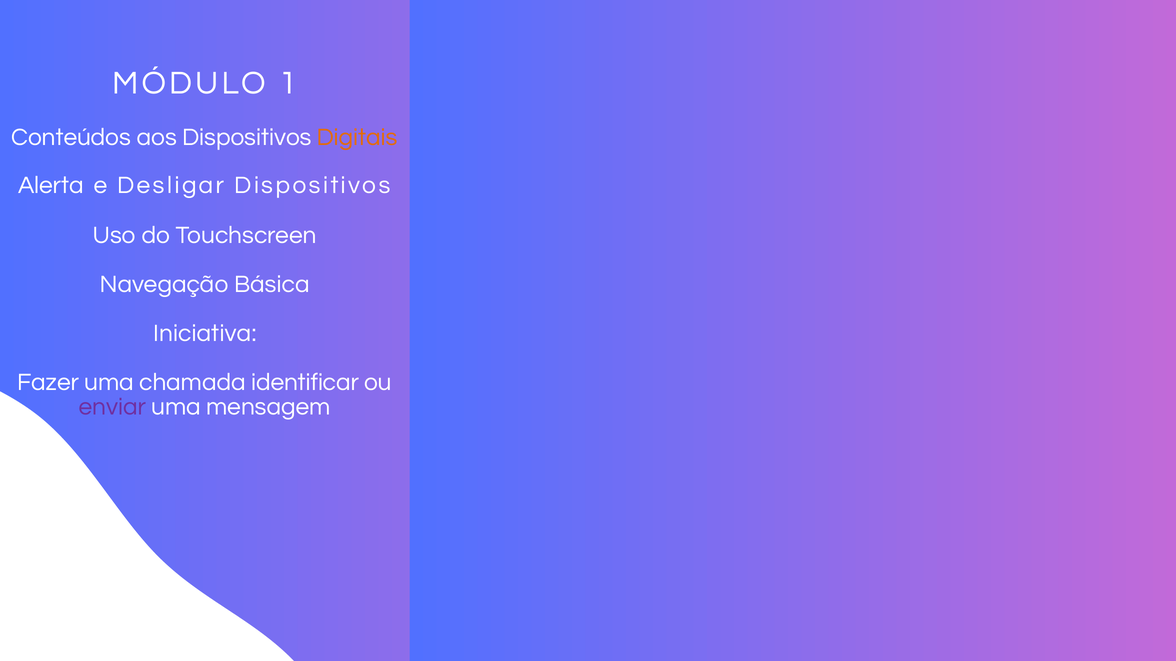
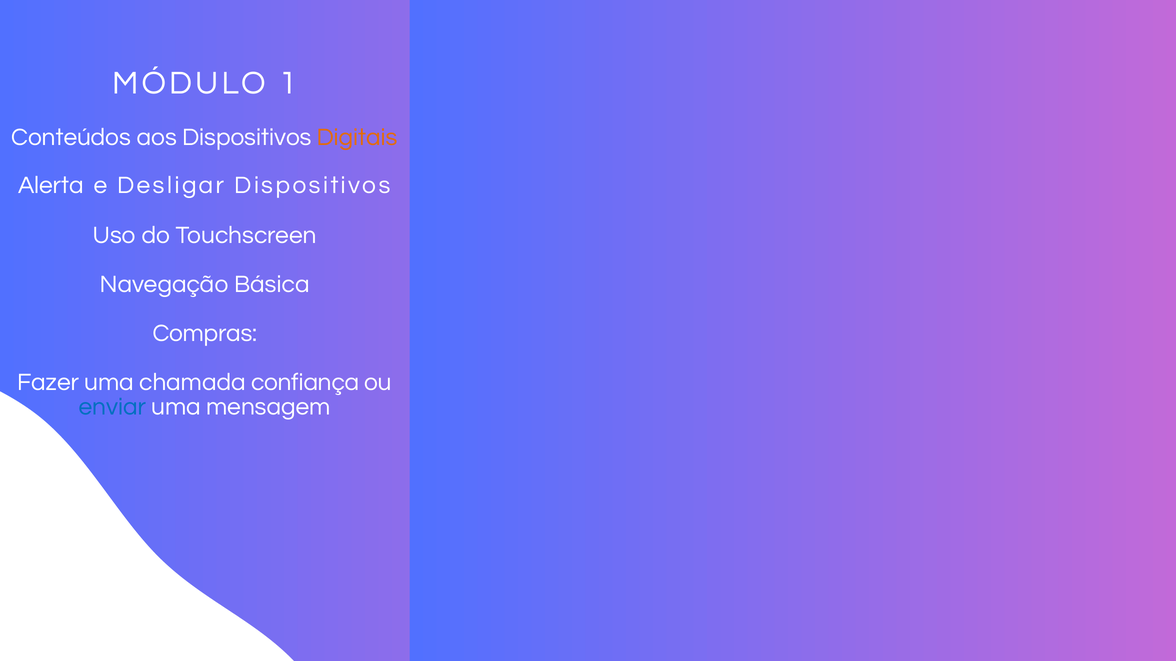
Iniciativa: Iniciativa -> Compras
identificar: identificar -> confiança
enviar colour: purple -> blue
